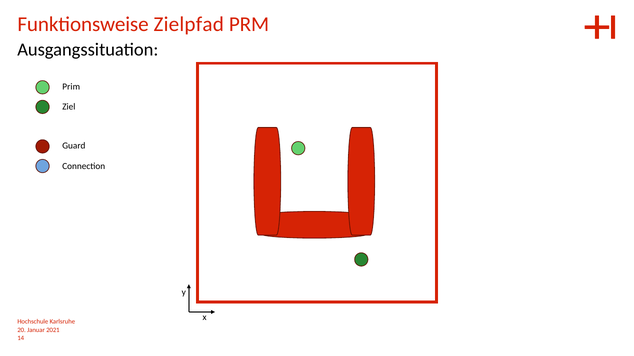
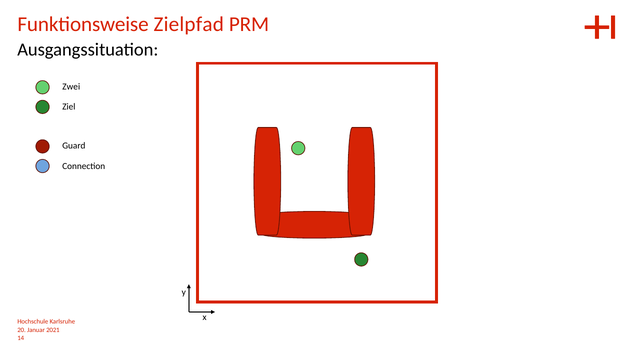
Prim: Prim -> Zwei
